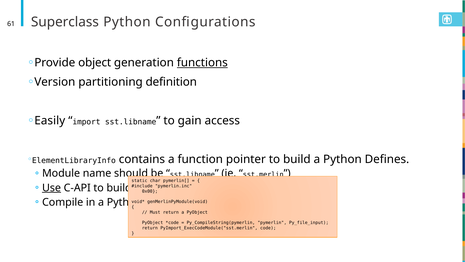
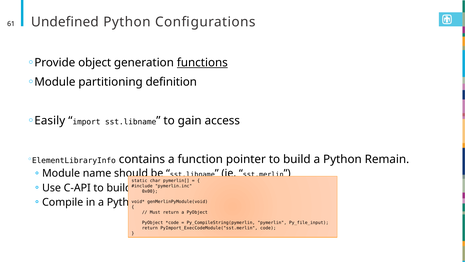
Superclass: Superclass -> Undefined
Version at (55, 82): Version -> Module
Defines: Defines -> Remain
Use underline: present -> none
